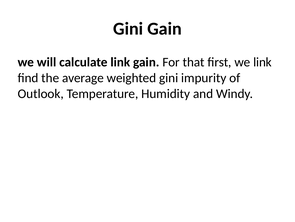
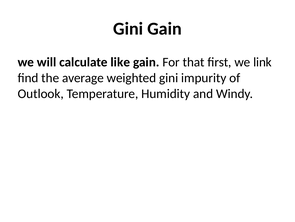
calculate link: link -> like
